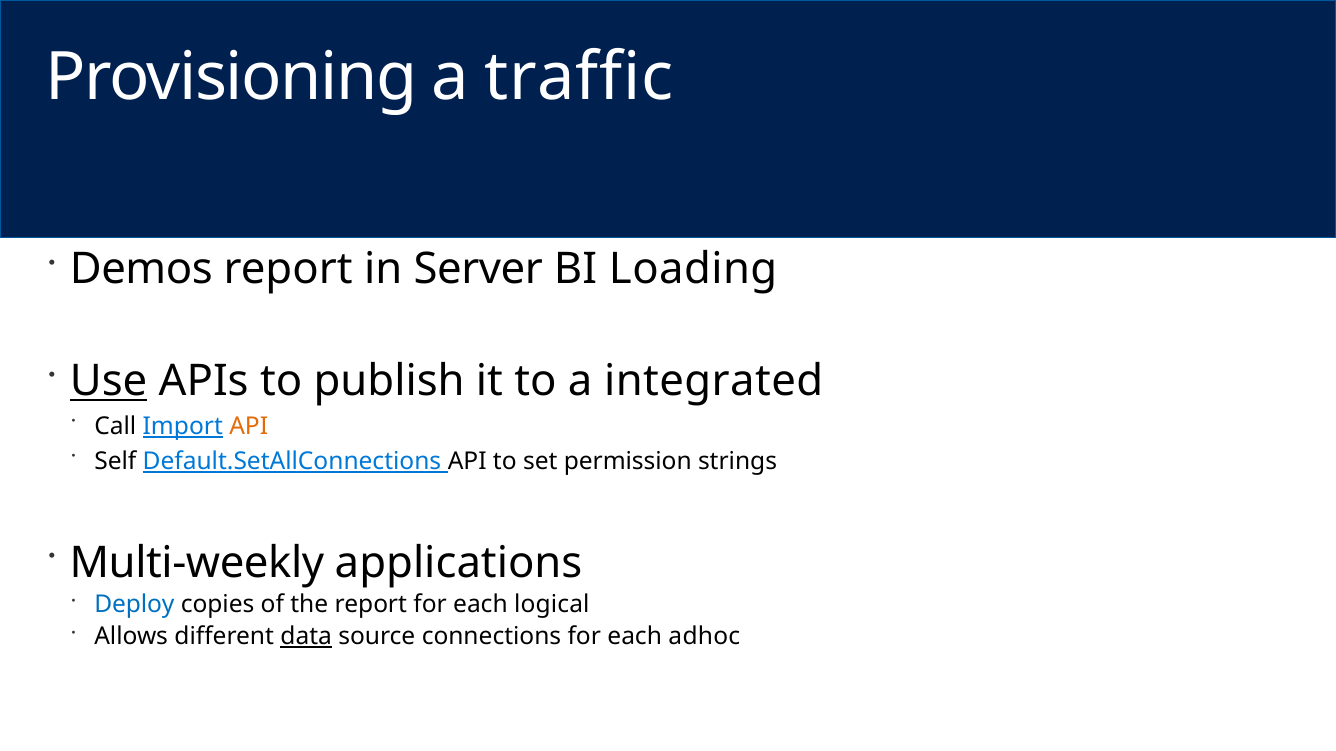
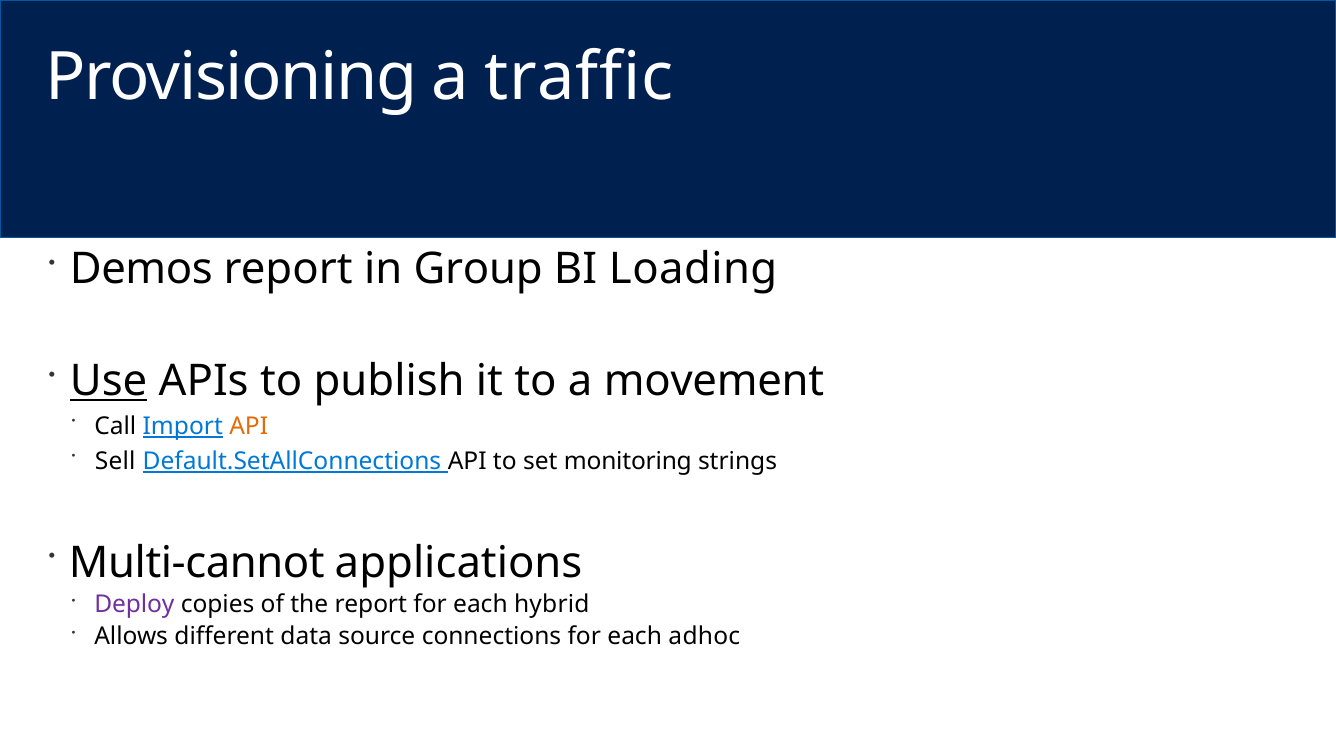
Server: Server -> Group
integrated: integrated -> movement
Self: Self -> Sell
permission: permission -> monitoring
Multi-weekly: Multi-weekly -> Multi-cannot
Deploy colour: blue -> purple
logical: logical -> hybrid
data underline: present -> none
